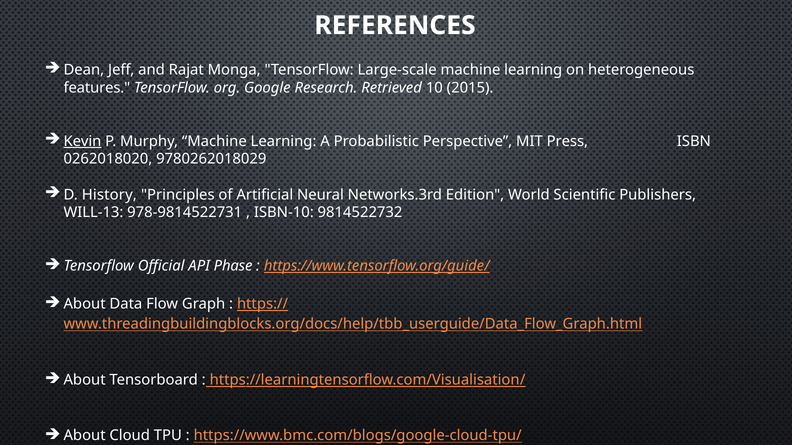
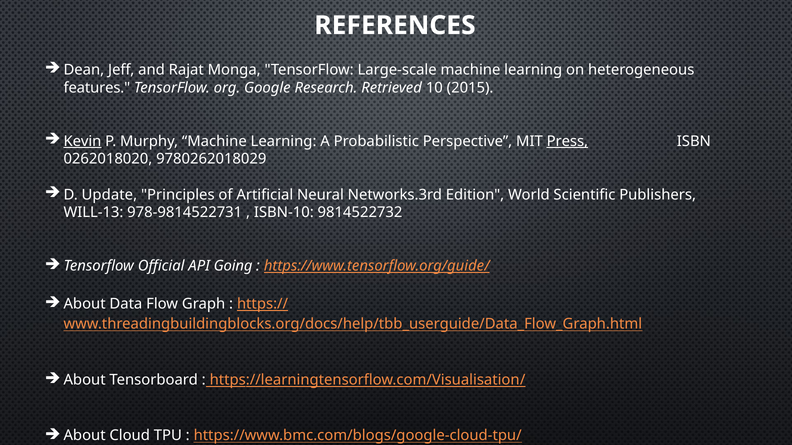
Press underline: none -> present
History: History -> Update
Phase: Phase -> Going
